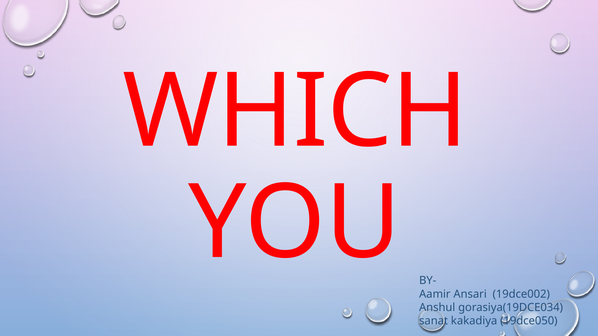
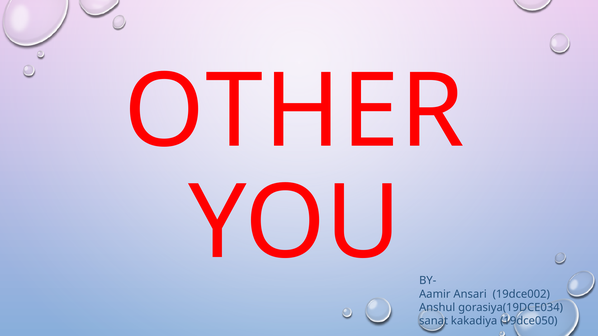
WHICH: WHICH -> OTHER
